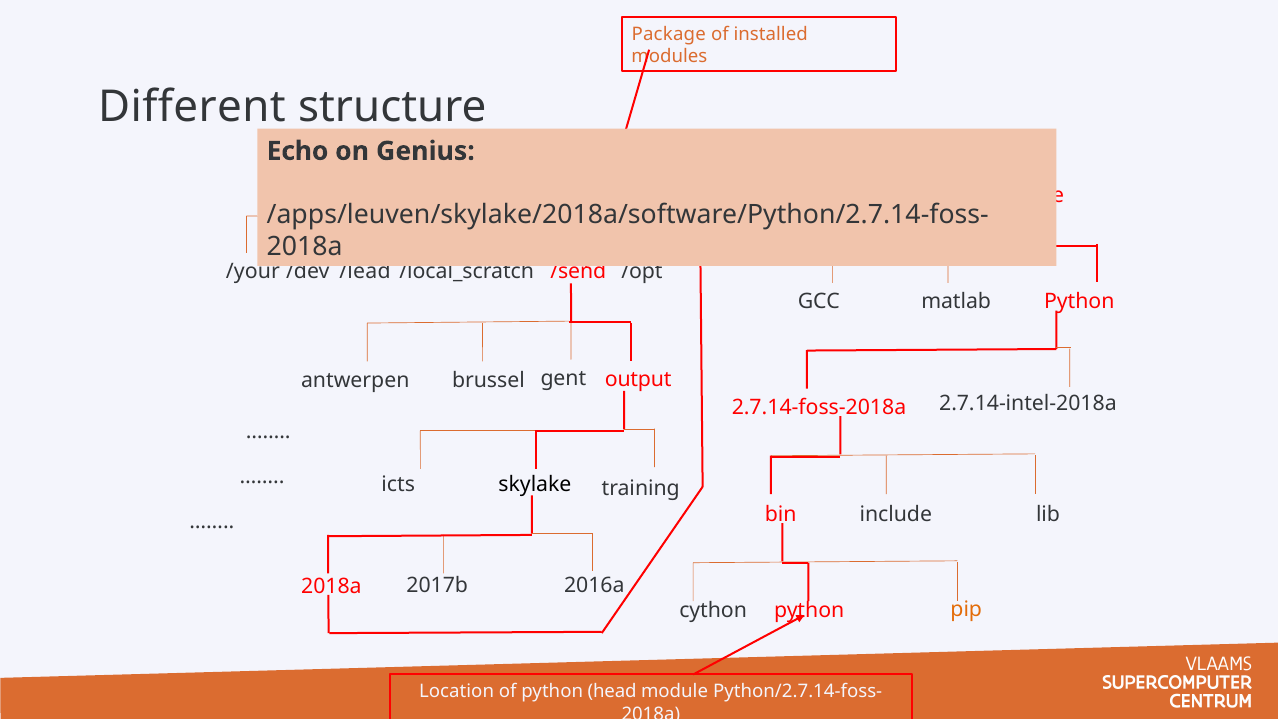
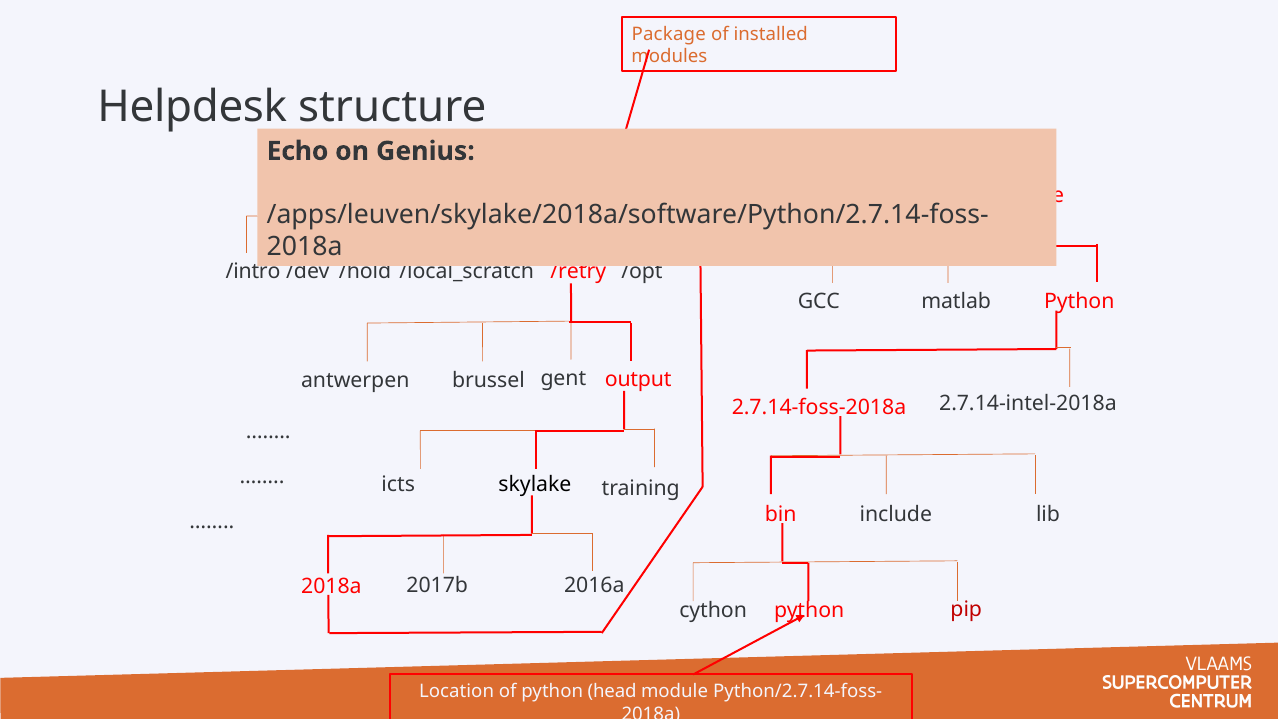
Different: Different -> Helpdesk
/your: /your -> /intro
/lead: /lead -> /hold
/send: /send -> /retry
pip colour: orange -> red
